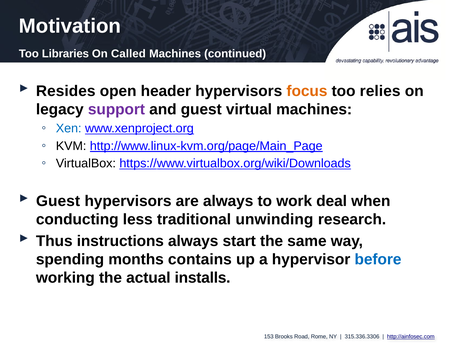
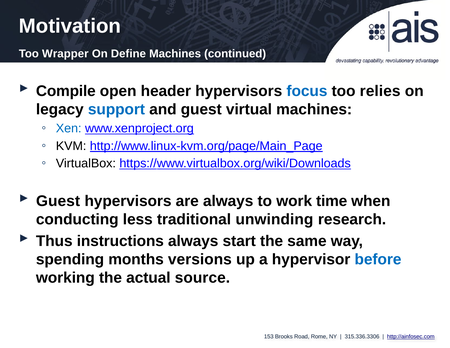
Libraries: Libraries -> Wrapper
Called: Called -> Define
Resides: Resides -> Compile
focus colour: orange -> blue
support colour: purple -> blue
deal: deal -> time
contains: contains -> versions
installs: installs -> source
